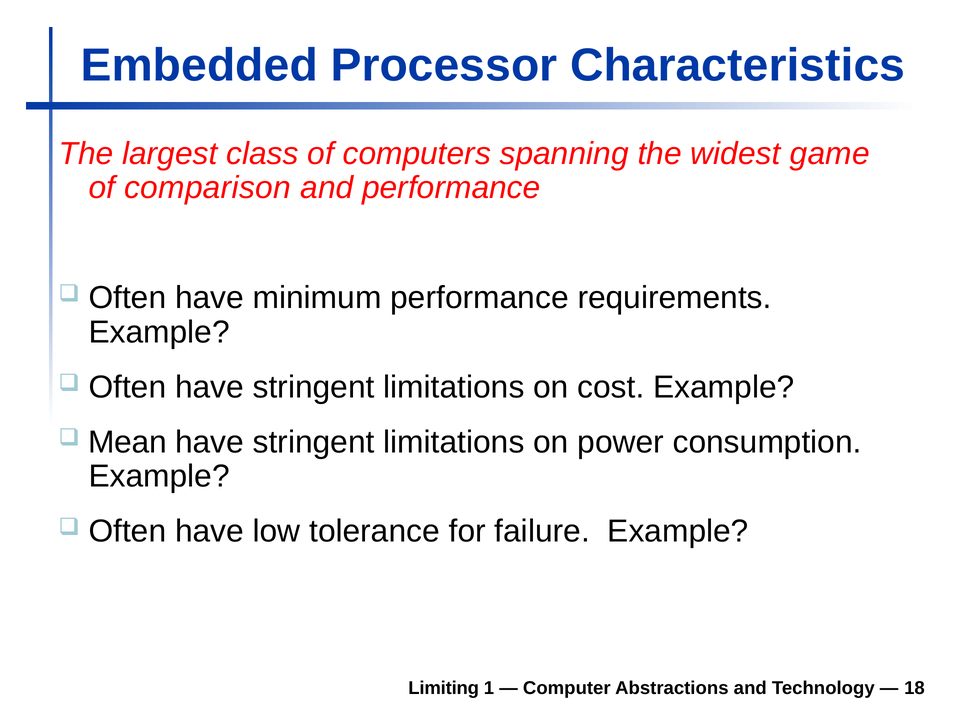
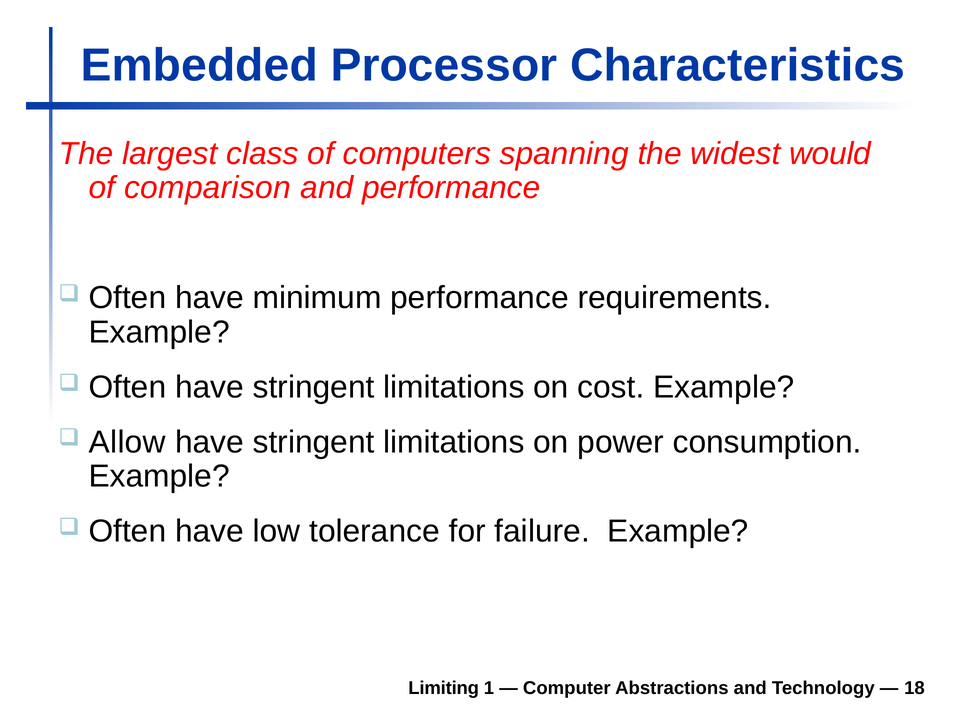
game: game -> would
Mean: Mean -> Allow
